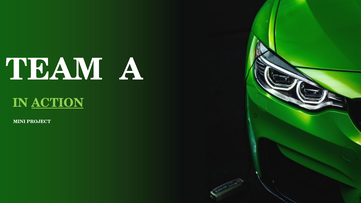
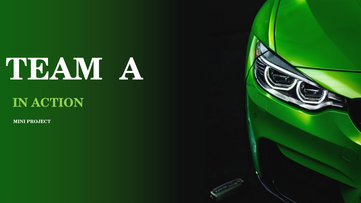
ACTION underline: present -> none
